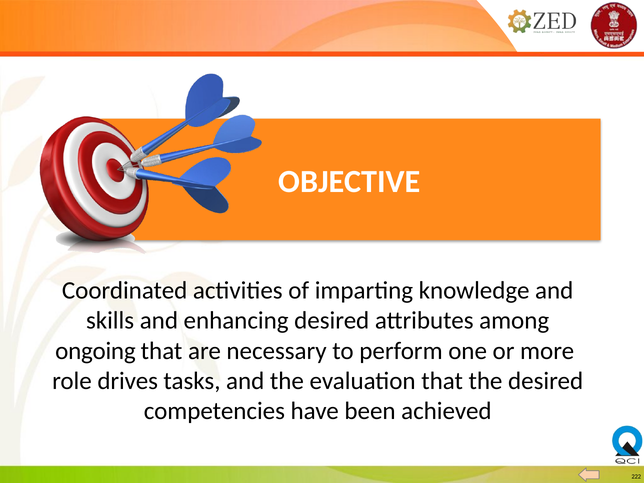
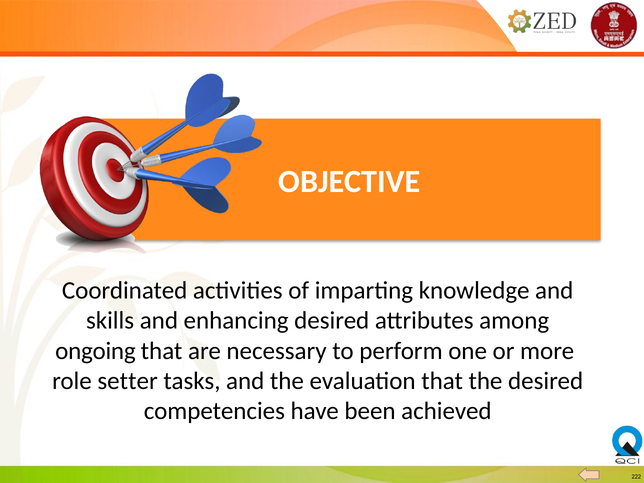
drives: drives -> setter
